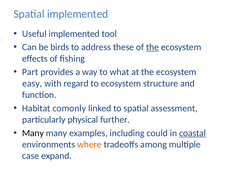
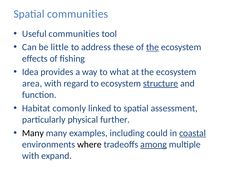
Spatial implemented: implemented -> communities
Useful implemented: implemented -> communities
birds: birds -> little
Part: Part -> Idea
easy: easy -> area
structure underline: none -> present
where colour: orange -> black
among underline: none -> present
case at (31, 155): case -> with
